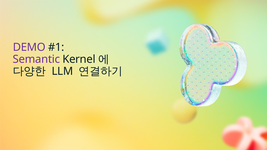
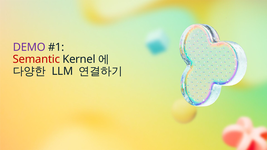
Semantic colour: purple -> red
